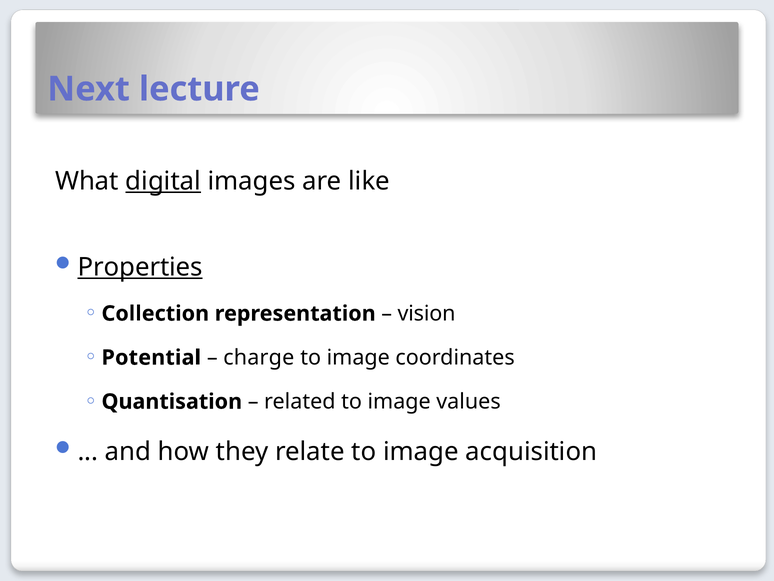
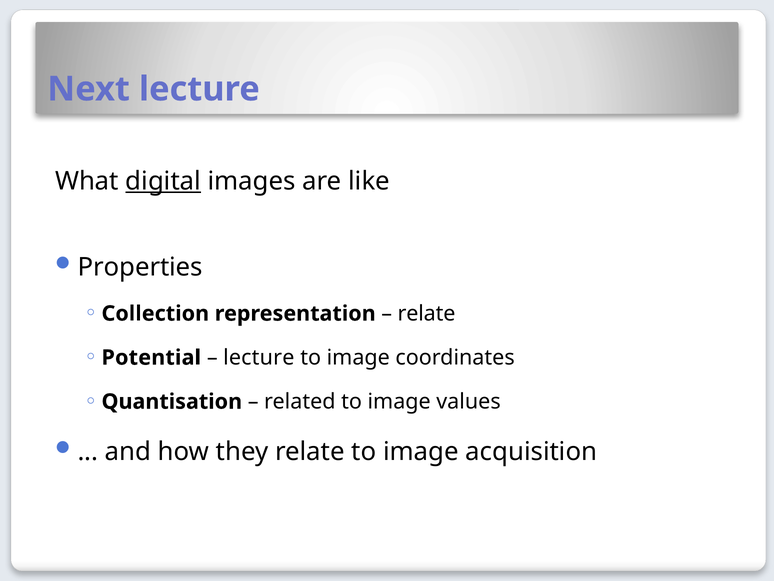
Properties underline: present -> none
vision at (427, 313): vision -> relate
charge at (259, 357): charge -> lecture
